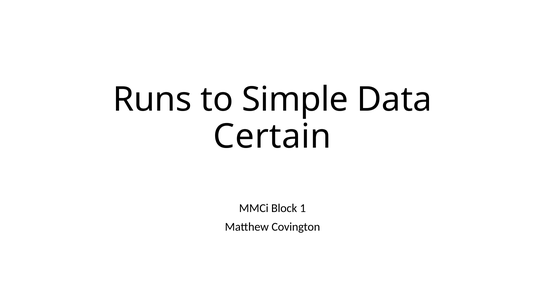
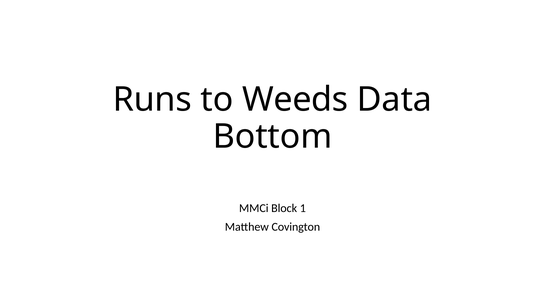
Simple: Simple -> Weeds
Certain: Certain -> Bottom
